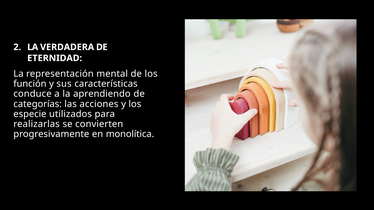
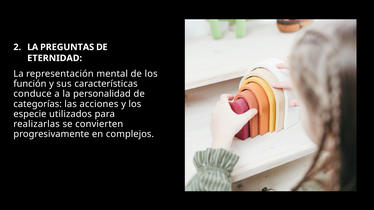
VERDADERA: VERDADERA -> PREGUNTAS
aprendiendo: aprendiendo -> personalidad
monolítica: monolítica -> complejos
